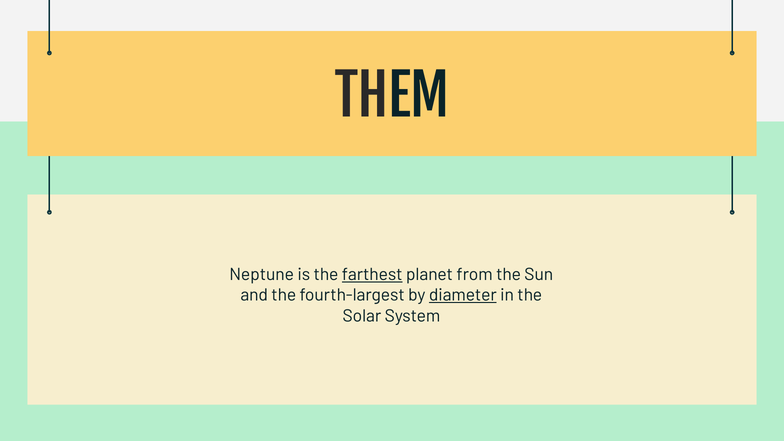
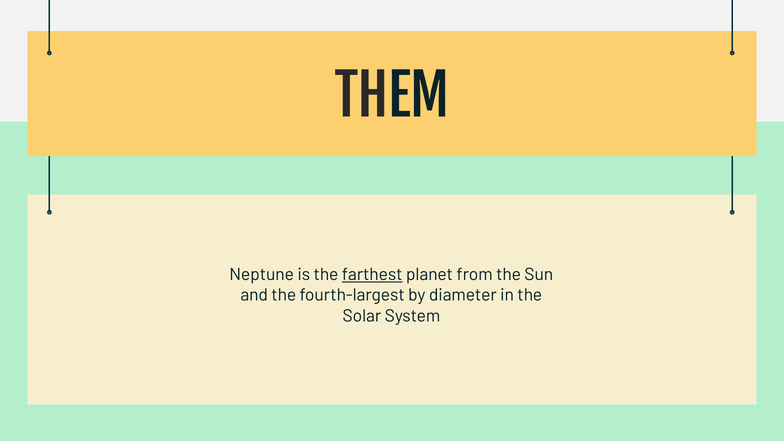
diameter underline: present -> none
